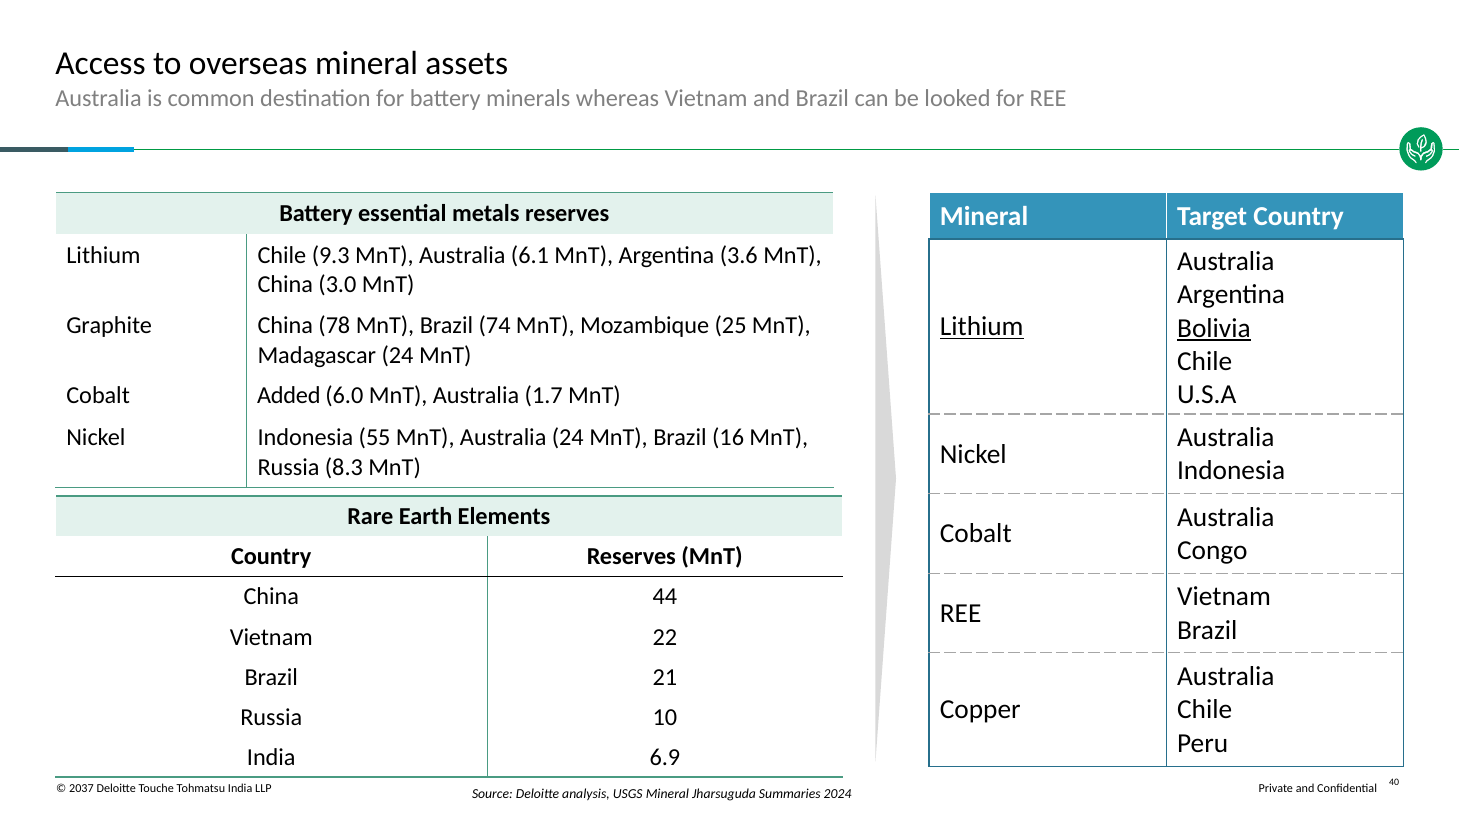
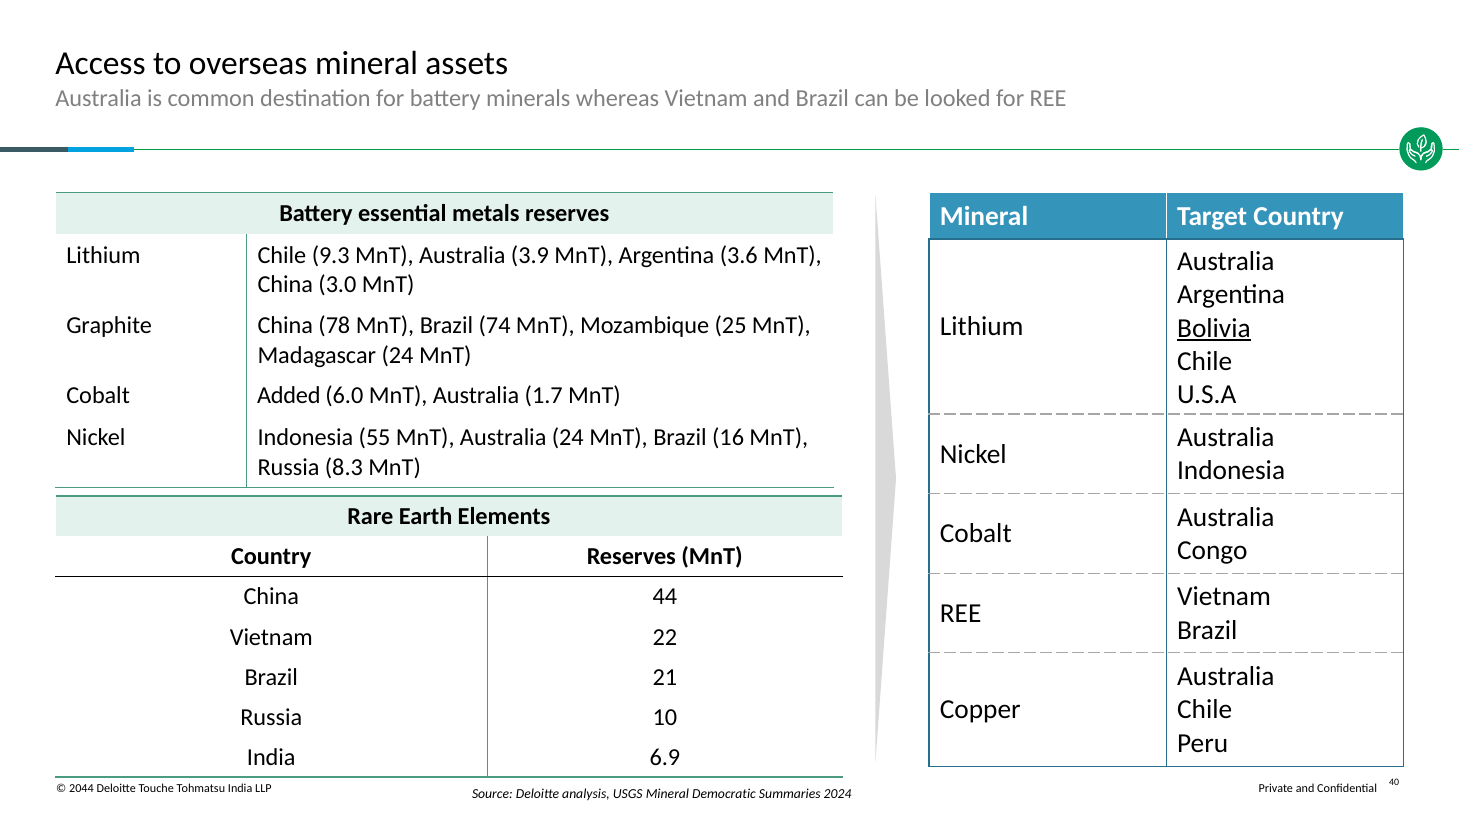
6.1: 6.1 -> 3.9
Lithium at (982, 327) underline: present -> none
2037: 2037 -> 2044
Jharsuguda: Jharsuguda -> Democratic
